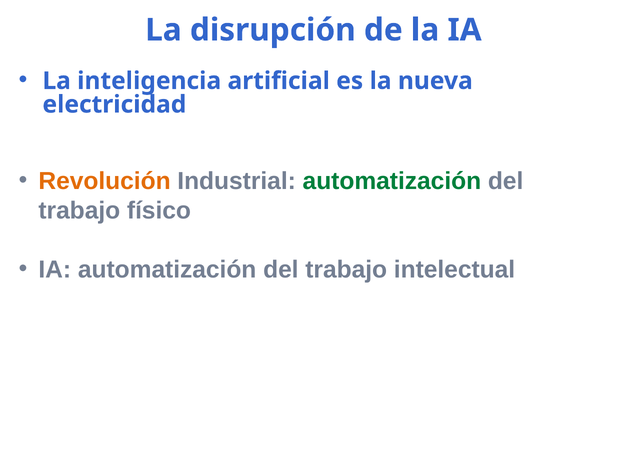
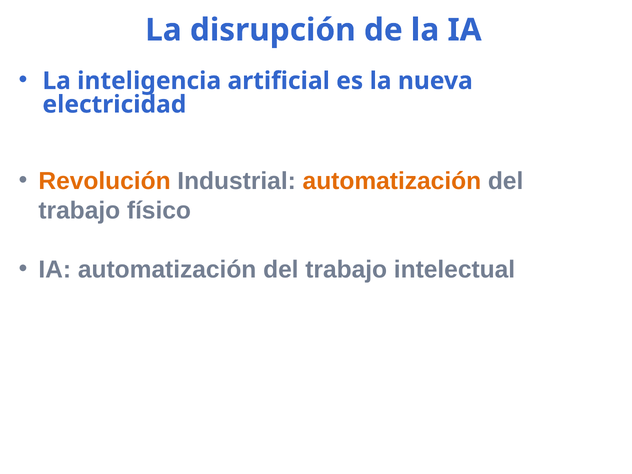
automatización at (392, 181) colour: green -> orange
